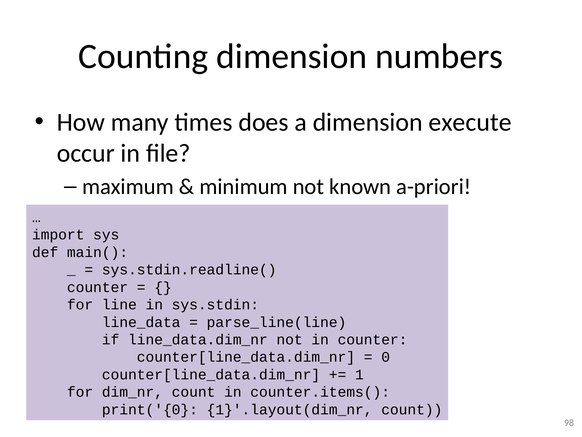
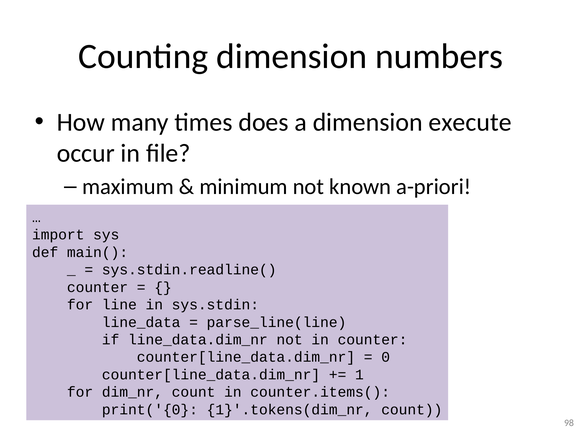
1}'.layout(dim_nr: 1}'.layout(dim_nr -> 1}'.tokens(dim_nr
